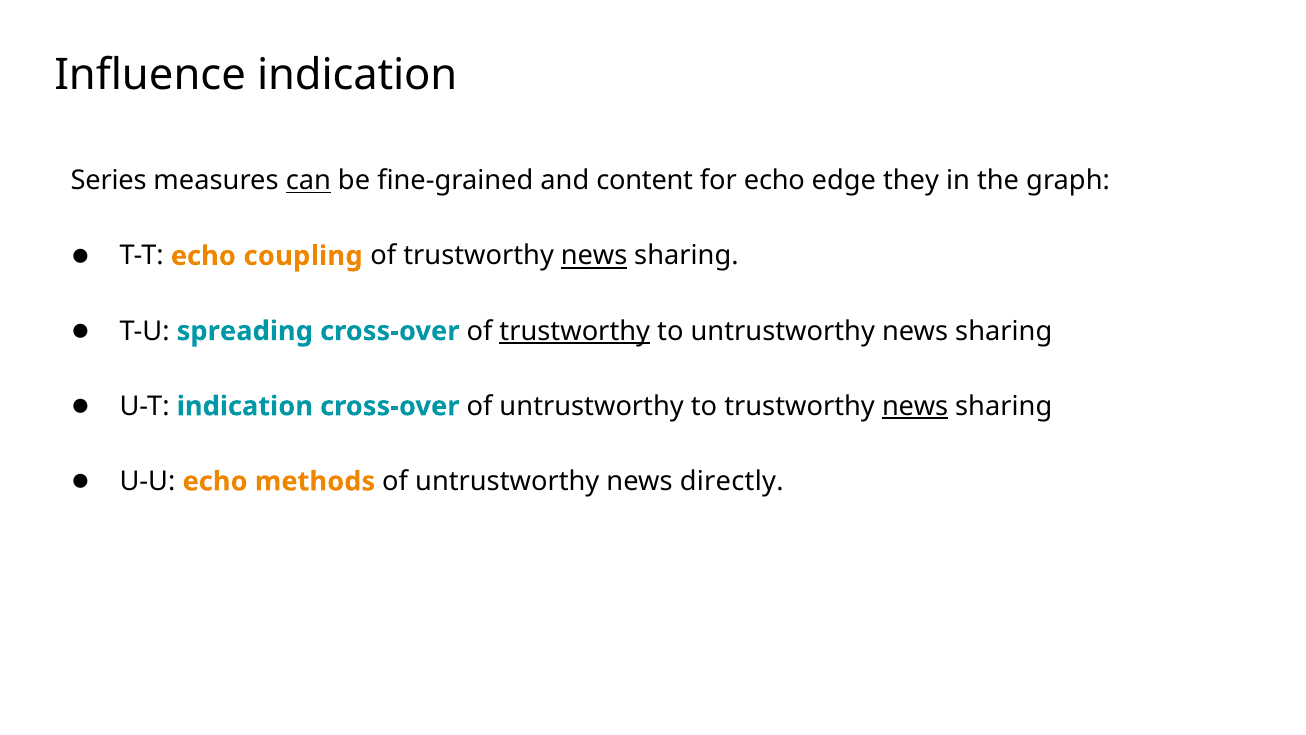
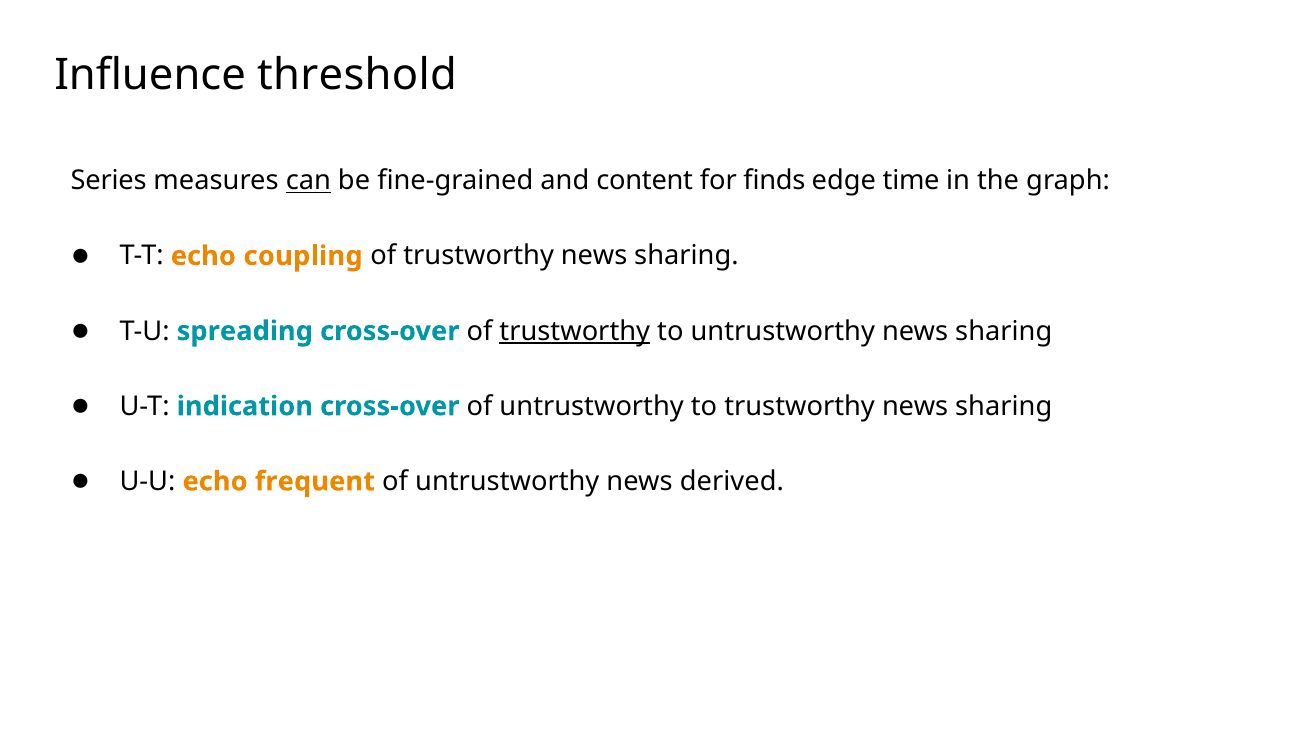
Influence indication: indication -> threshold
for echo: echo -> finds
they: they -> time
news at (594, 256) underline: present -> none
news at (915, 406) underline: present -> none
methods: methods -> frequent
directly: directly -> derived
